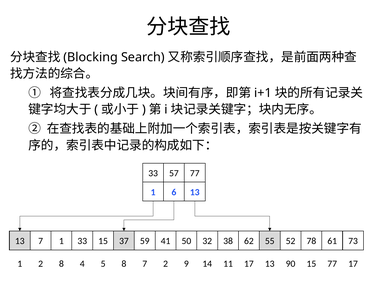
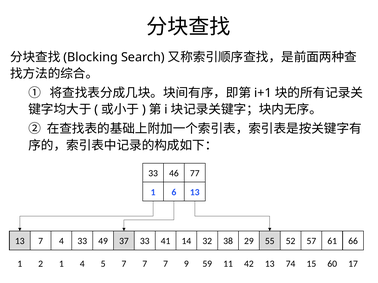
57: 57 -> 46
7 1: 1 -> 4
33 15: 15 -> 49
37 59: 59 -> 33
50: 50 -> 14
62: 62 -> 29
78: 78 -> 57
73: 73 -> 66
2 8: 8 -> 1
5 8: 8 -> 7
2 at (166, 264): 2 -> 7
14: 14 -> 59
11 17: 17 -> 42
90: 90 -> 74
15 77: 77 -> 60
